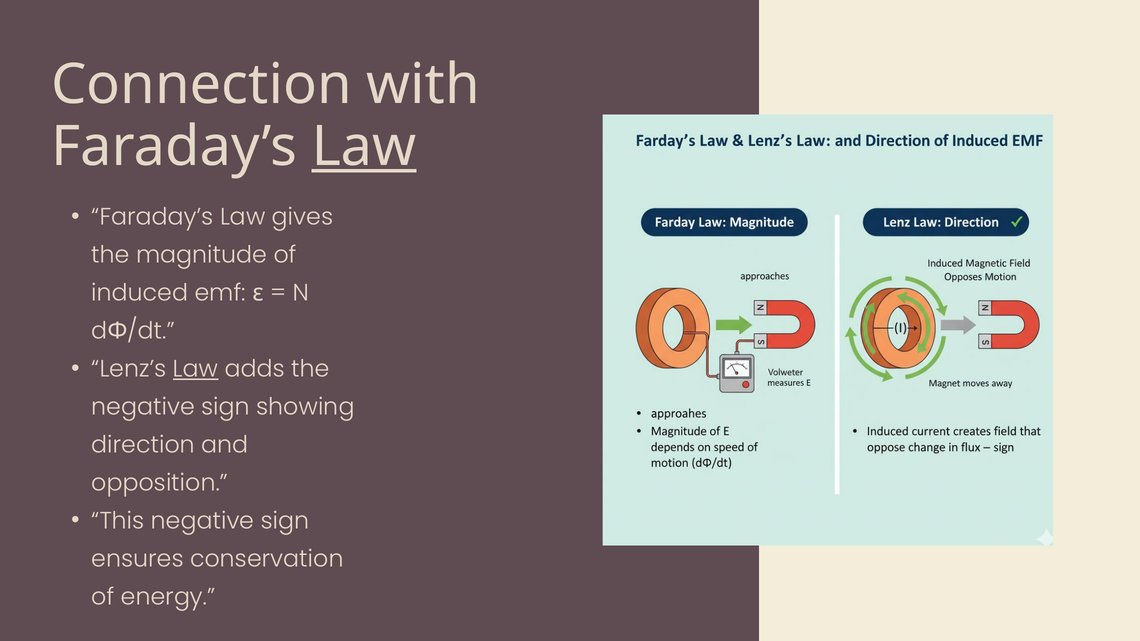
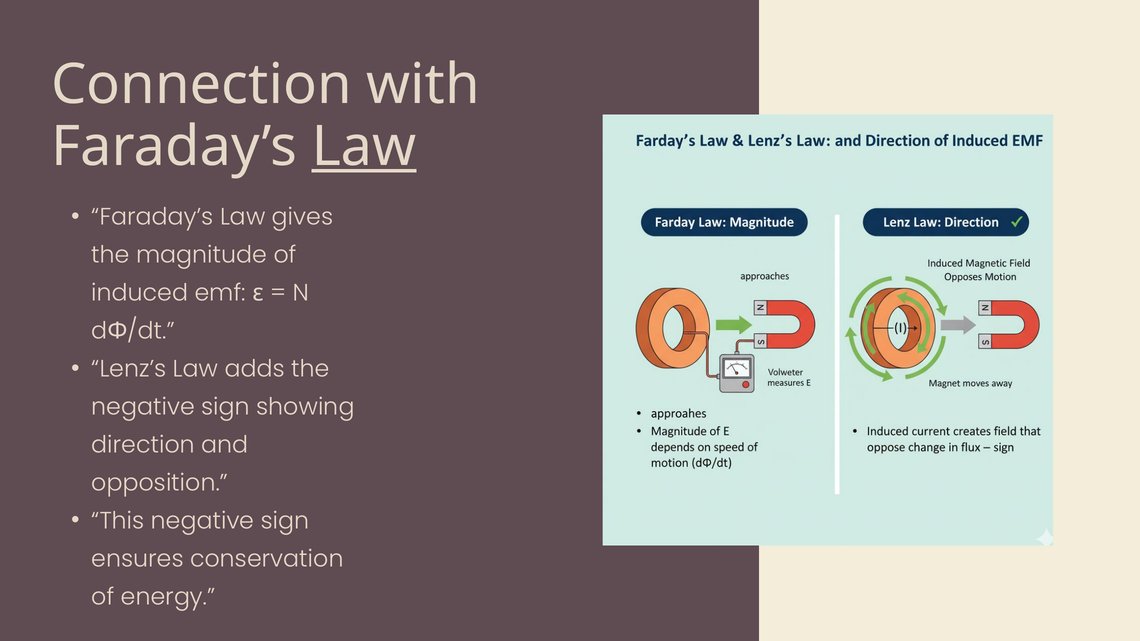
Law at (196, 369) underline: present -> none
